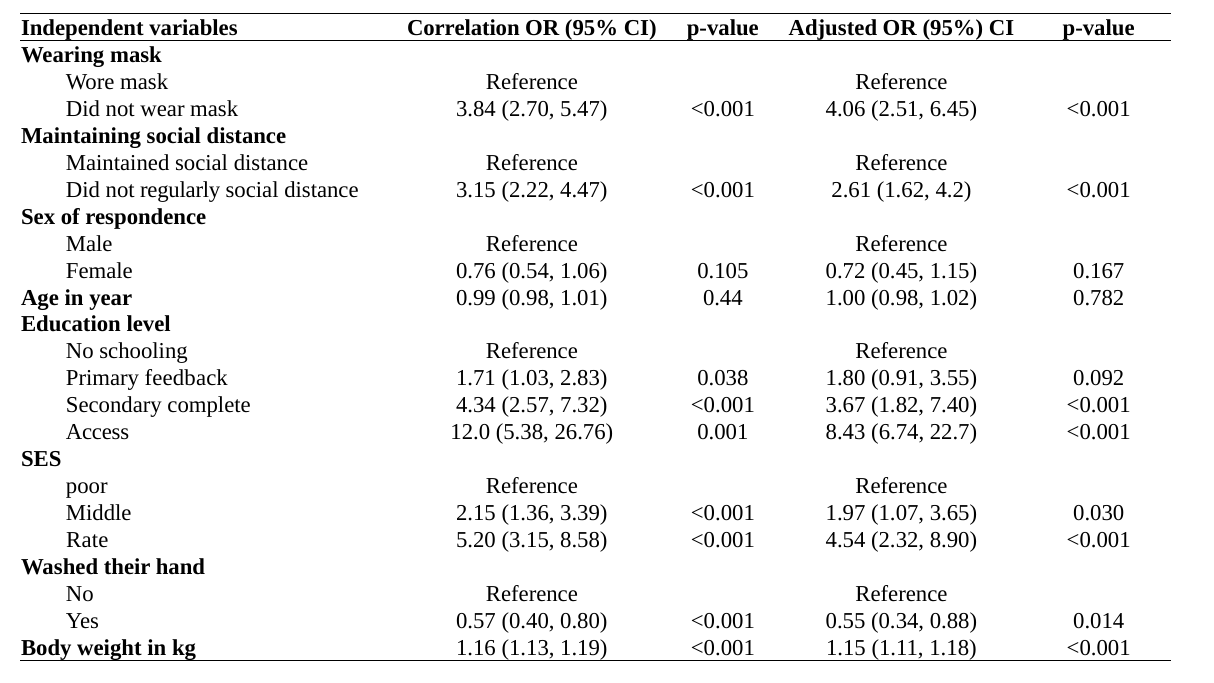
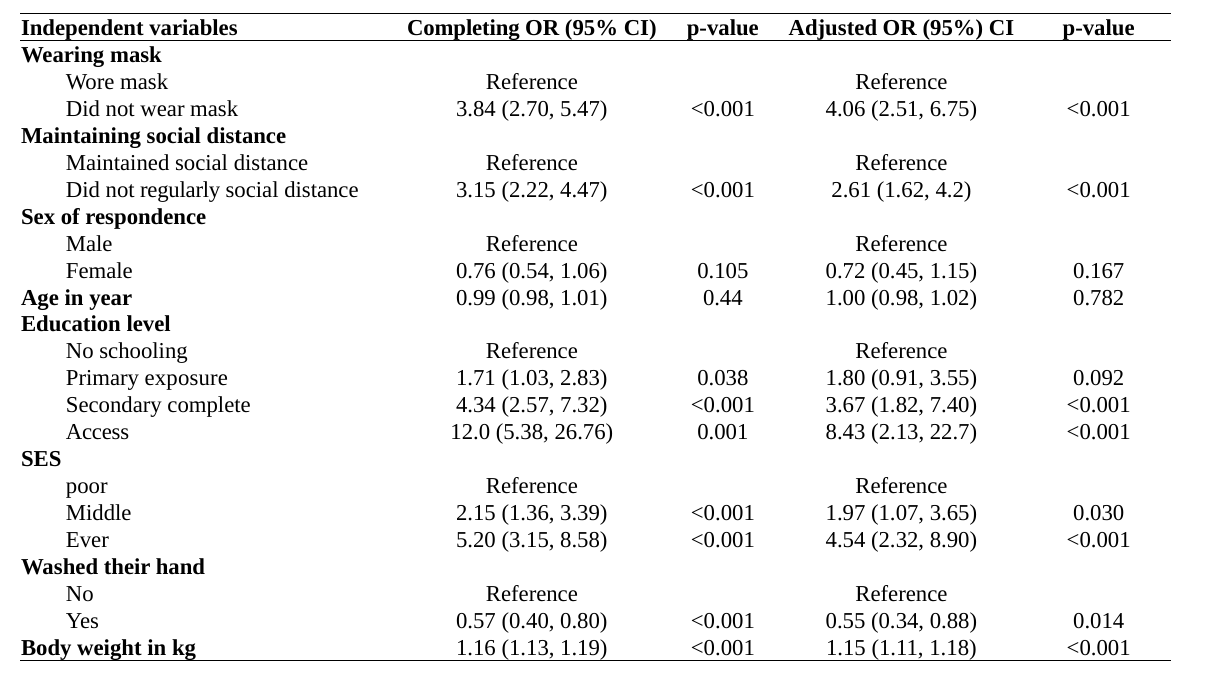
Correlation: Correlation -> Completing
6.45: 6.45 -> 6.75
feedback: feedback -> exposure
6.74: 6.74 -> 2.13
Rate: Rate -> Ever
